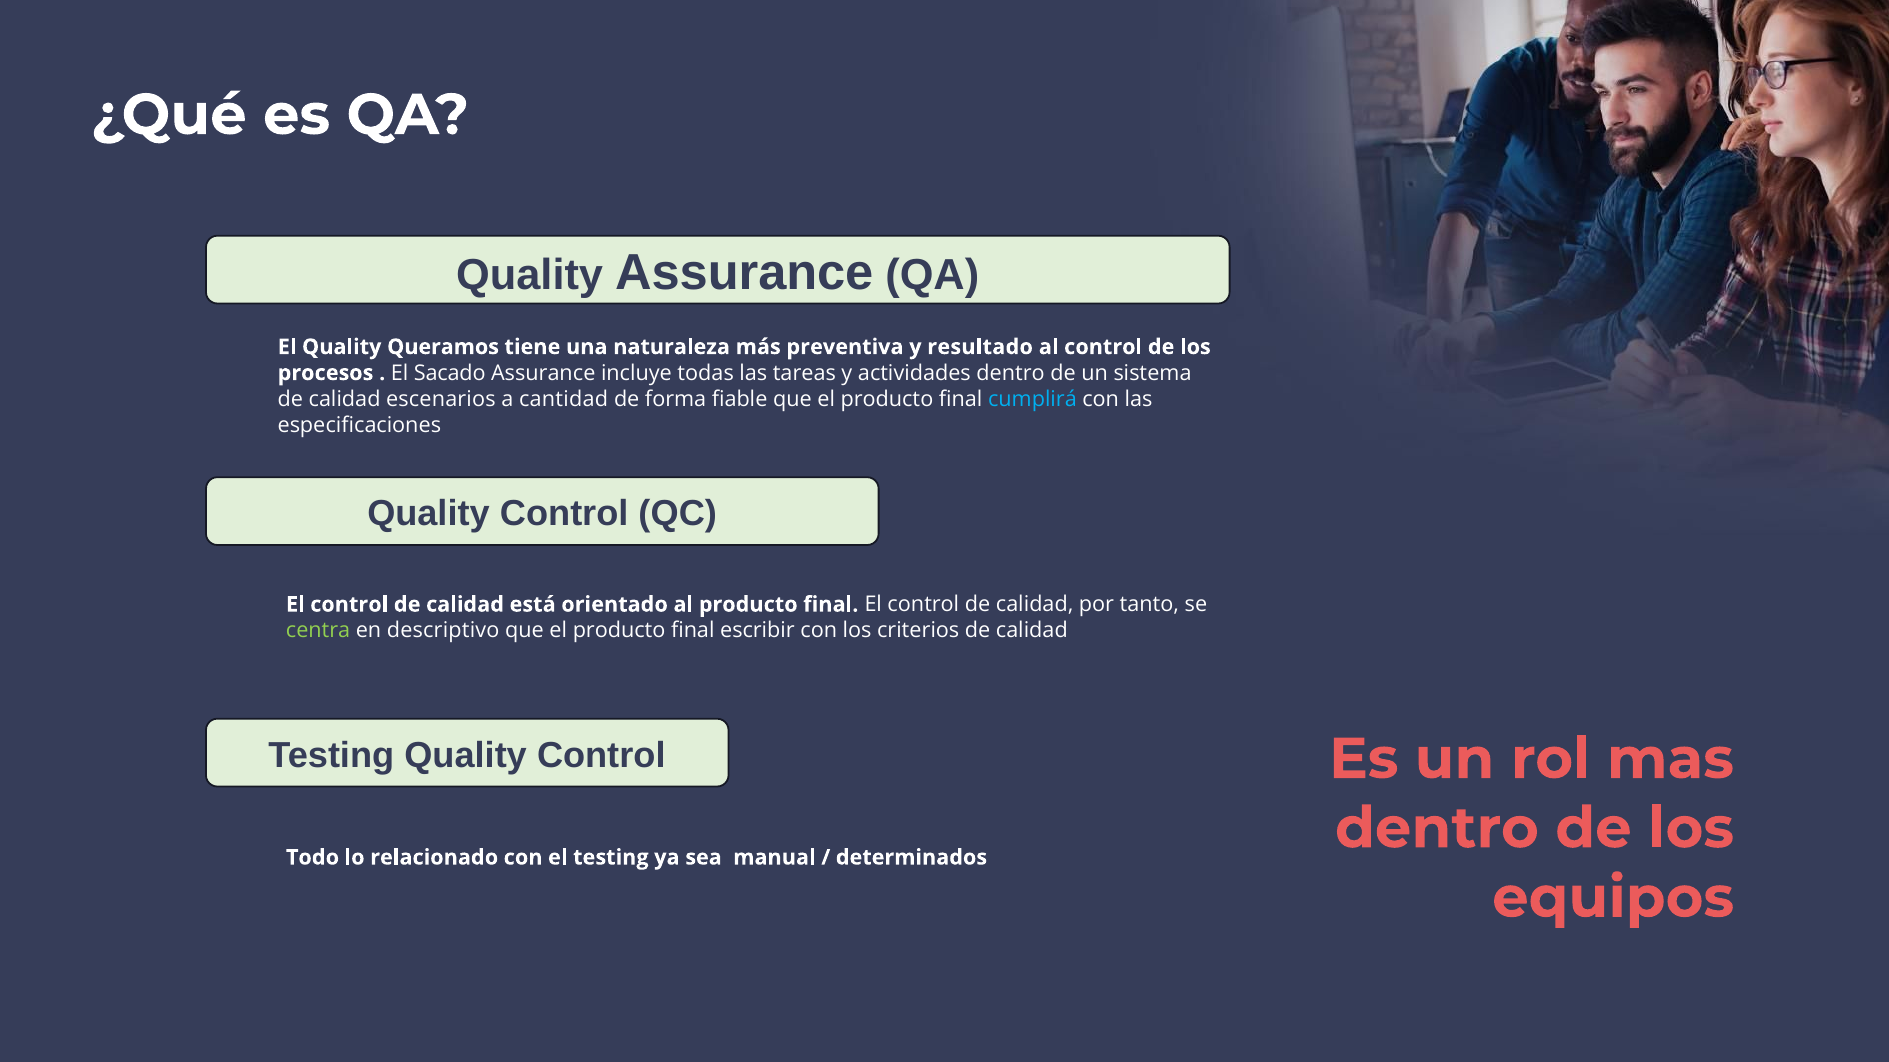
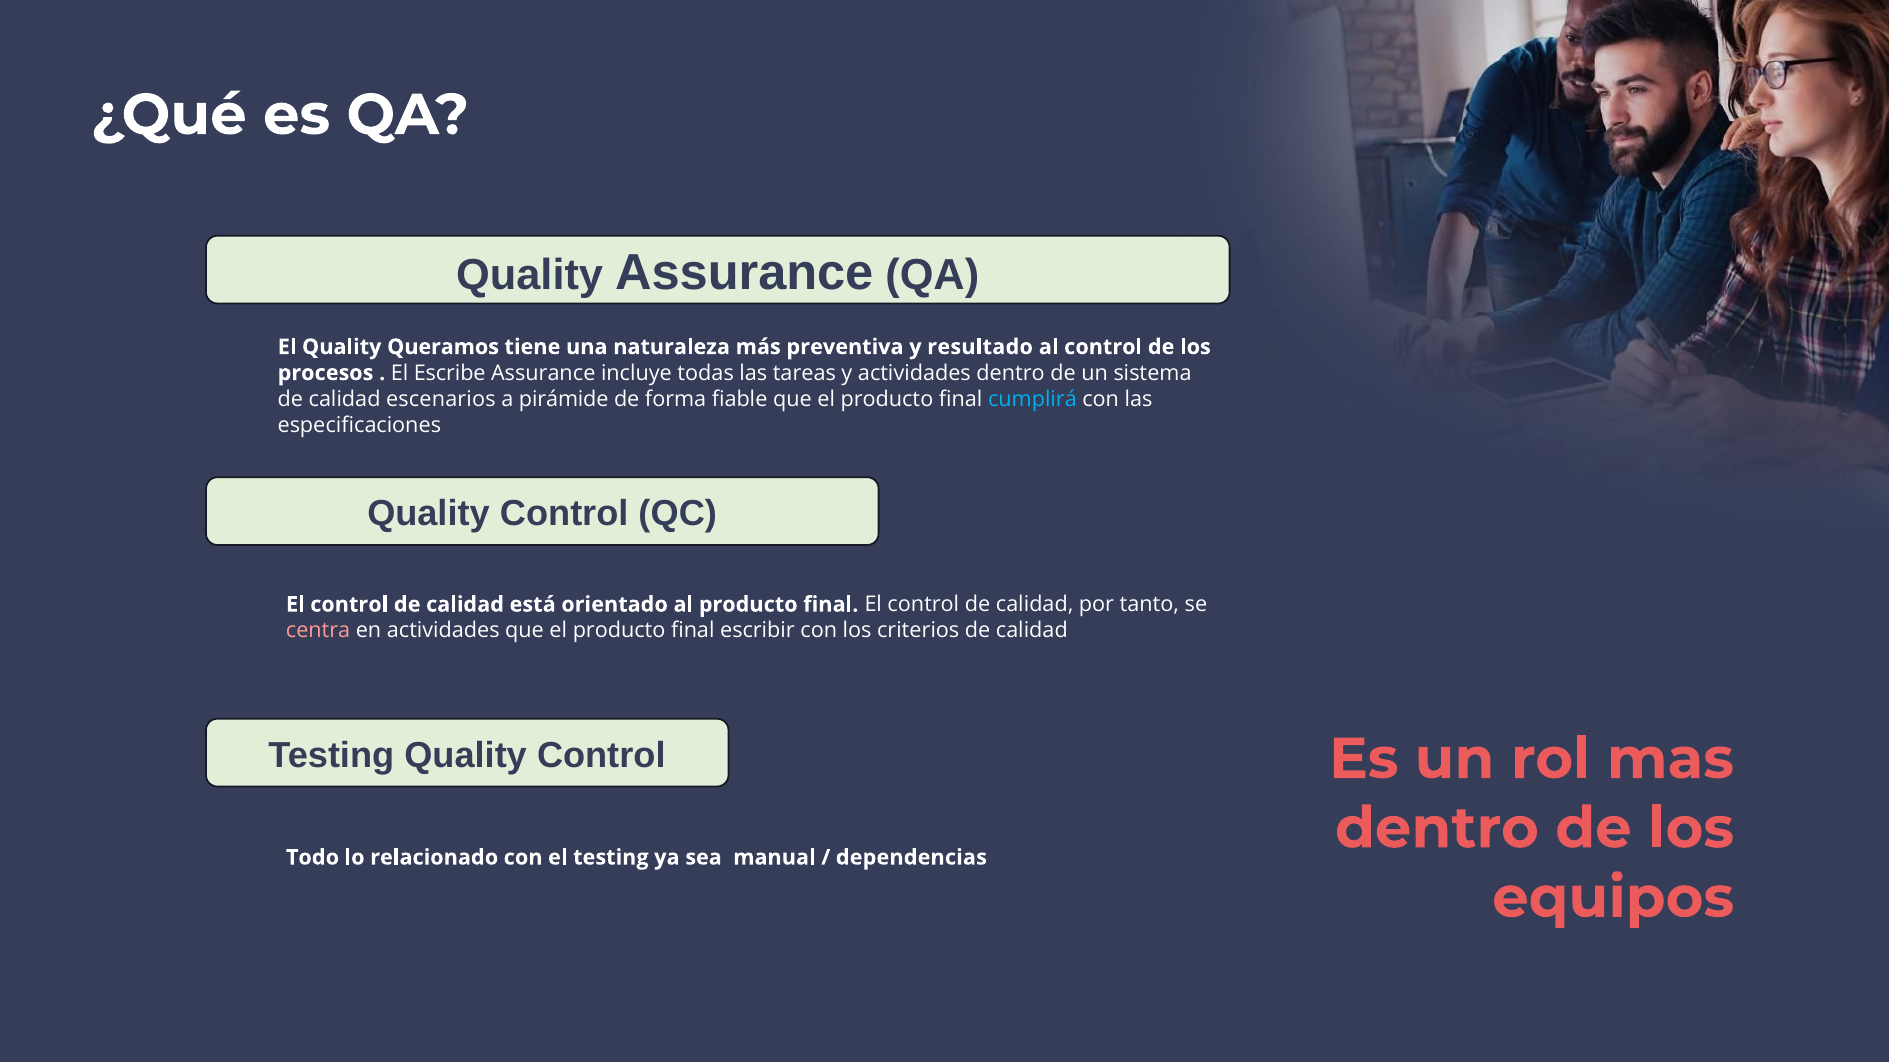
Sacado: Sacado -> Escribe
cantidad: cantidad -> pirámide
centra colour: light green -> pink
en descriptivo: descriptivo -> actividades
determinados: determinados -> dependencias
